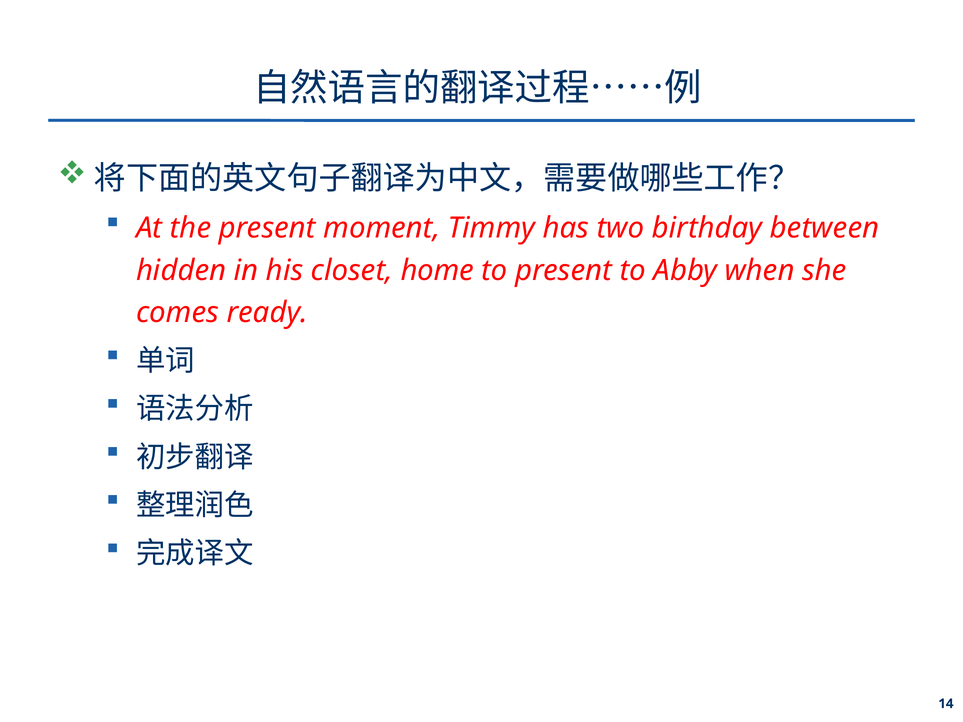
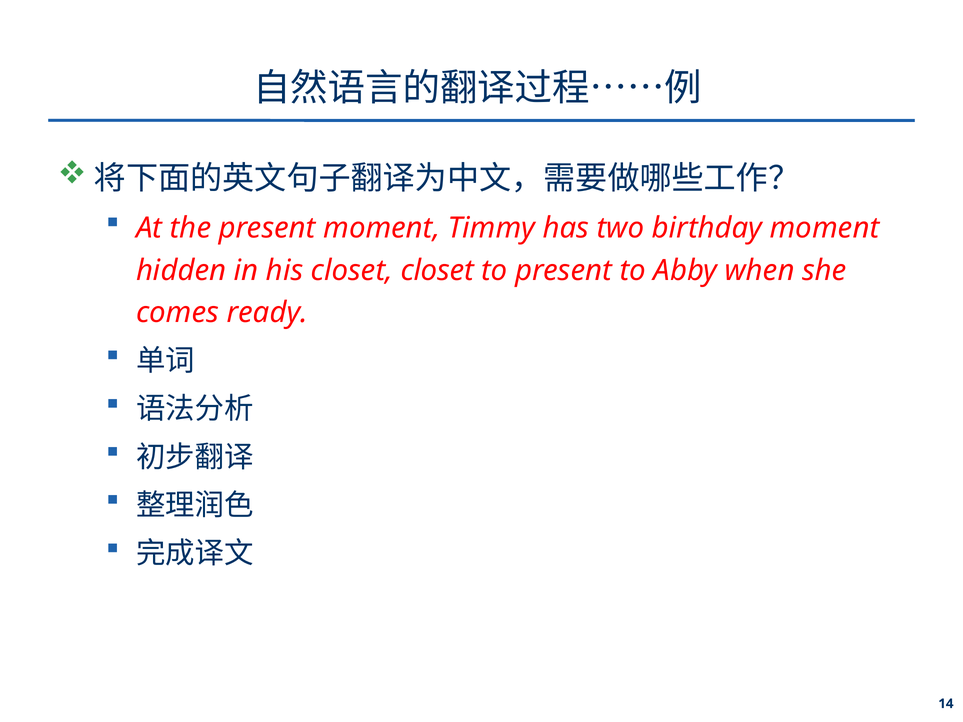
birthday between: between -> moment
closet home: home -> closet
